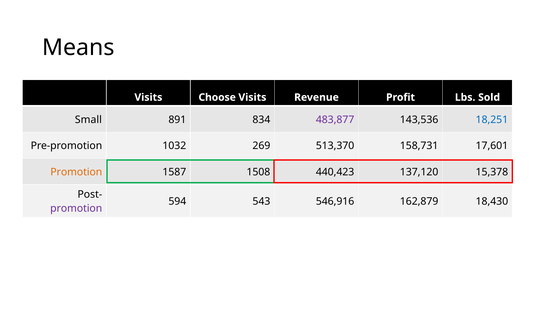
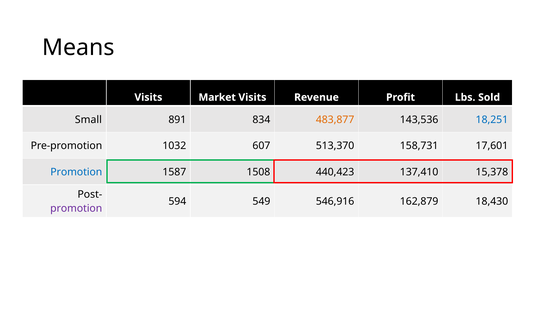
Choose: Choose -> Market
483,877 colour: purple -> orange
269: 269 -> 607
Promotion at (76, 172) colour: orange -> blue
137,120: 137,120 -> 137,410
543: 543 -> 549
